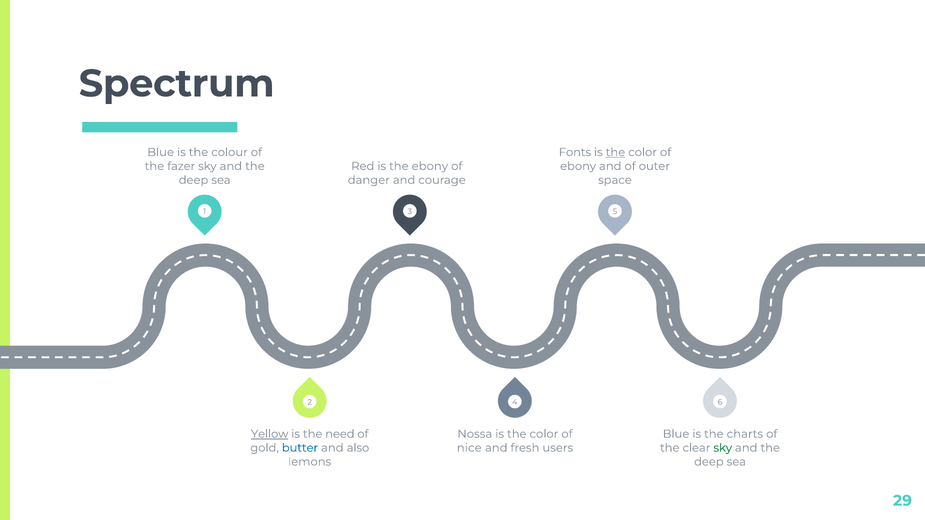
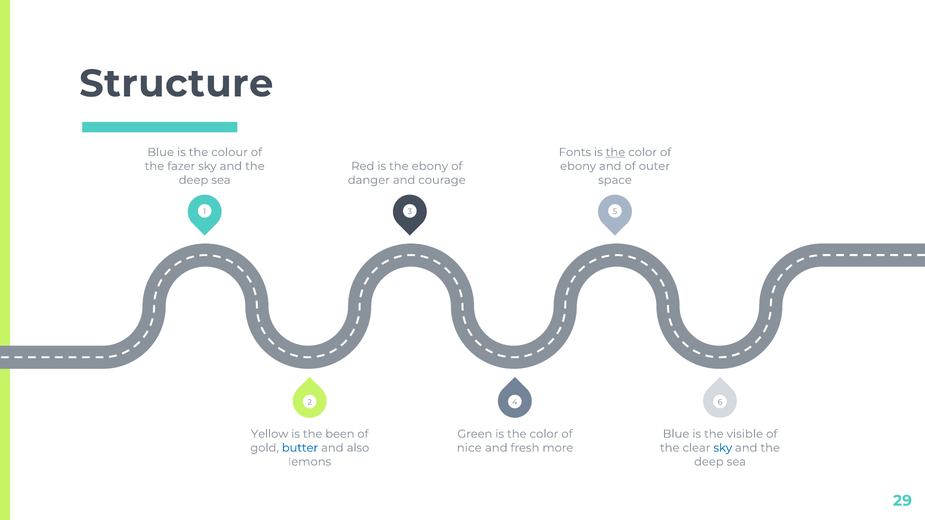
Spectrum: Spectrum -> Structure
Yellow underline: present -> none
need: need -> been
Nossa: Nossa -> Green
charts: charts -> visible
users: users -> more
sky at (723, 448) colour: green -> blue
